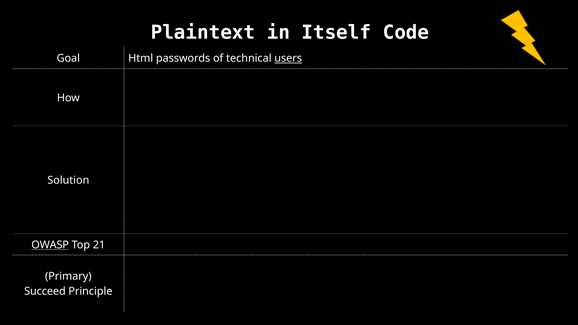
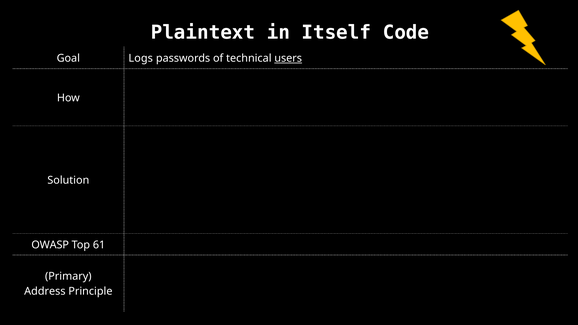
Html: Html -> Logs
OWASP underline: present -> none
21: 21 -> 61
Succeed: Succeed -> Address
